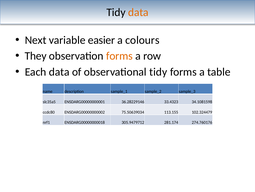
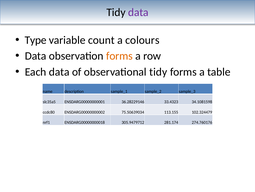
data at (138, 12) colour: orange -> purple
Next: Next -> Type
easier: easier -> count
They at (36, 56): They -> Data
